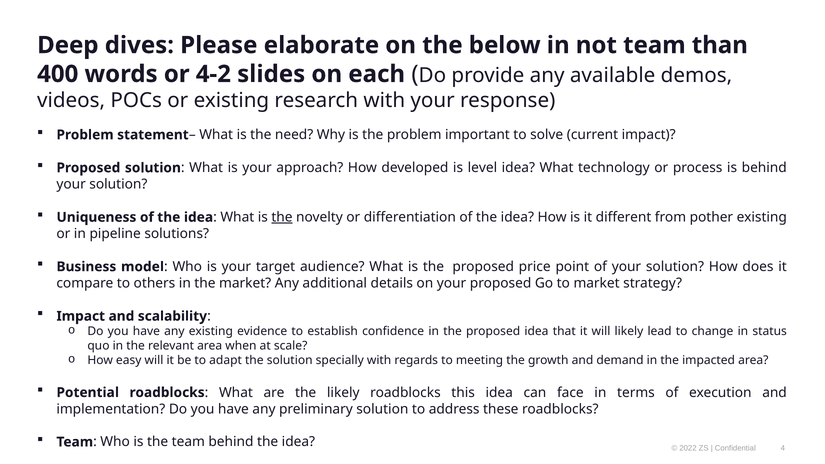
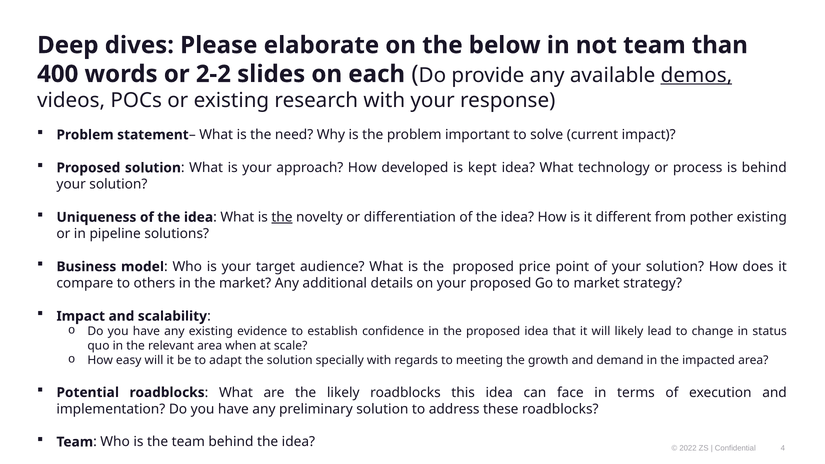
4-2: 4-2 -> 2-2
demos underline: none -> present
level: level -> kept
